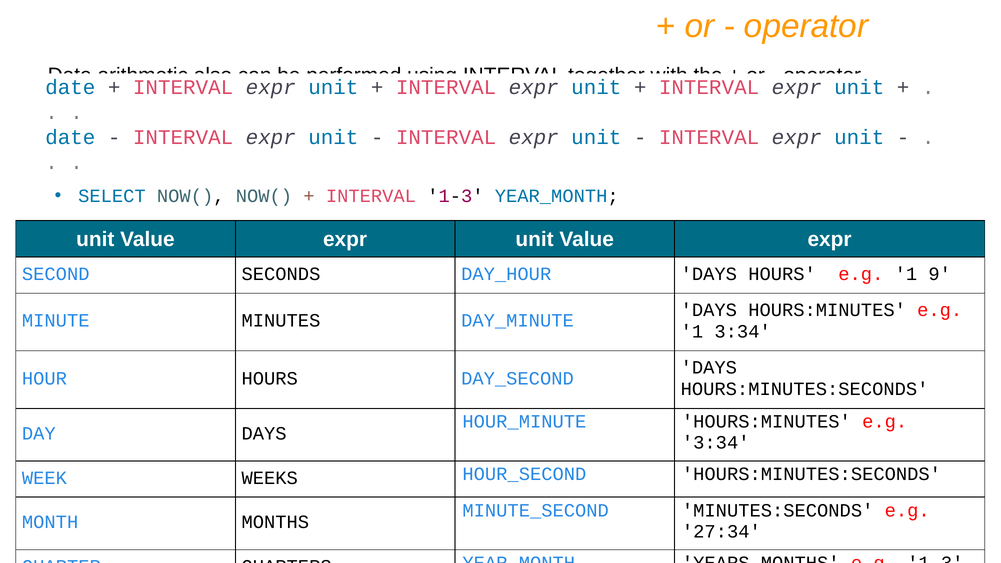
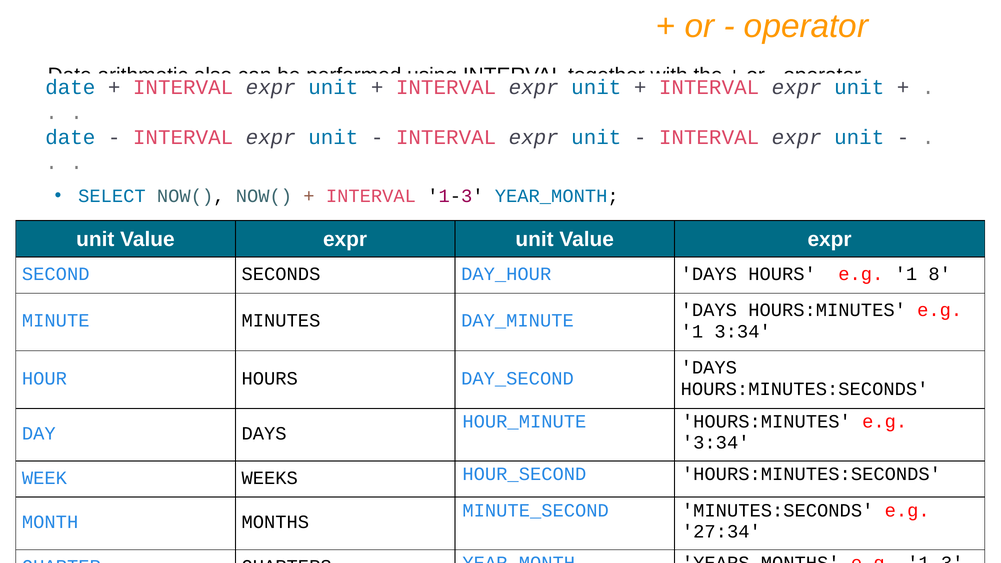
9: 9 -> 8
